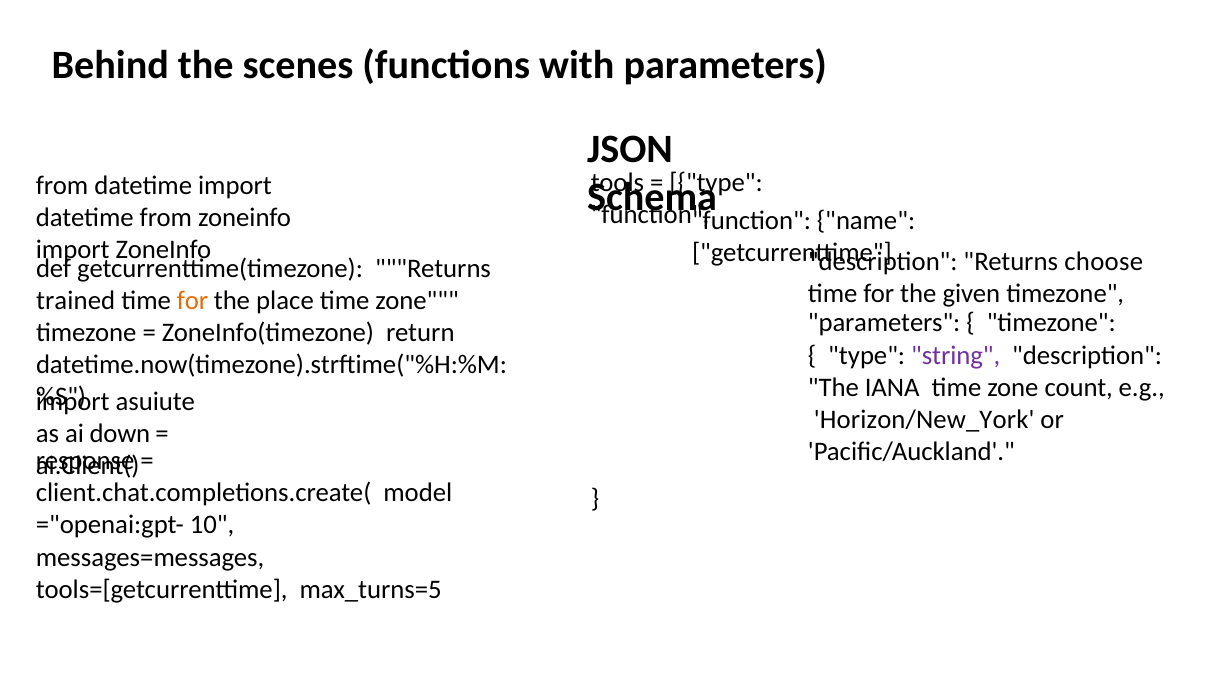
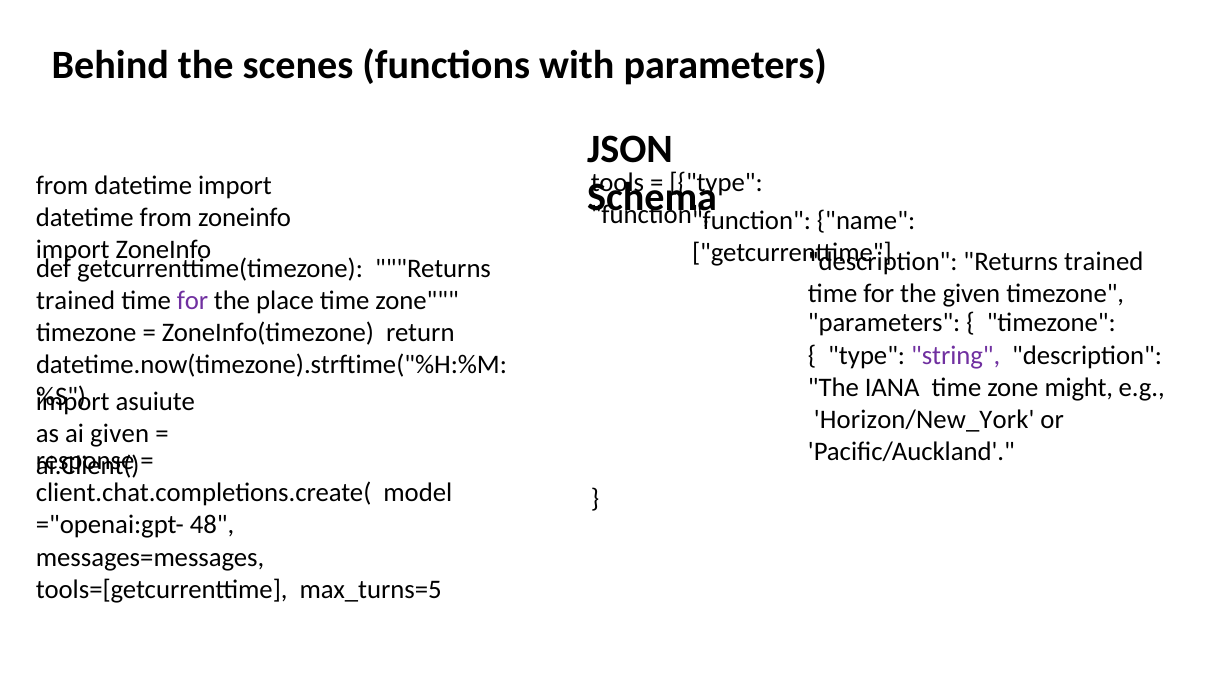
choose at (1104, 261): choose -> trained
for at (193, 300) colour: orange -> purple
count: count -> might
ai down: down -> given
10: 10 -> 48
